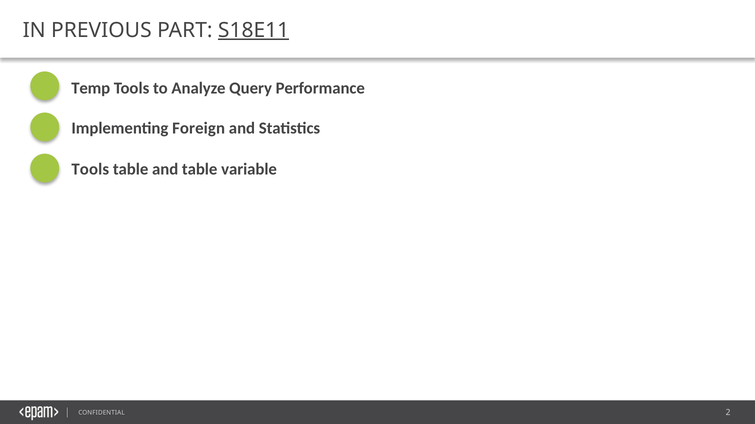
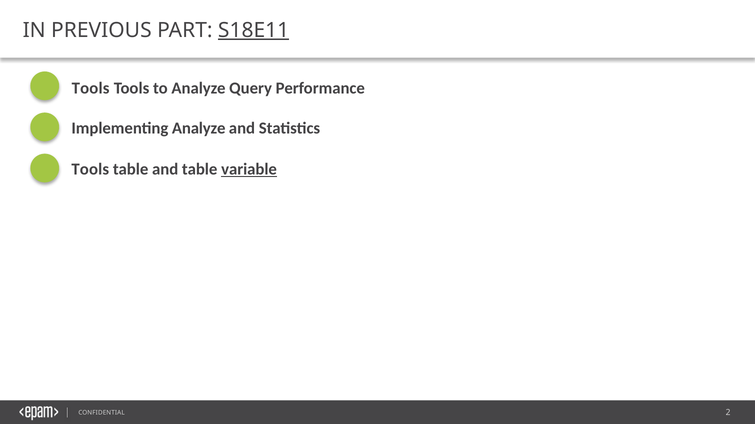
Temp at (91, 89): Temp -> Tools
Implementing Foreign: Foreign -> Analyze
variable underline: none -> present
